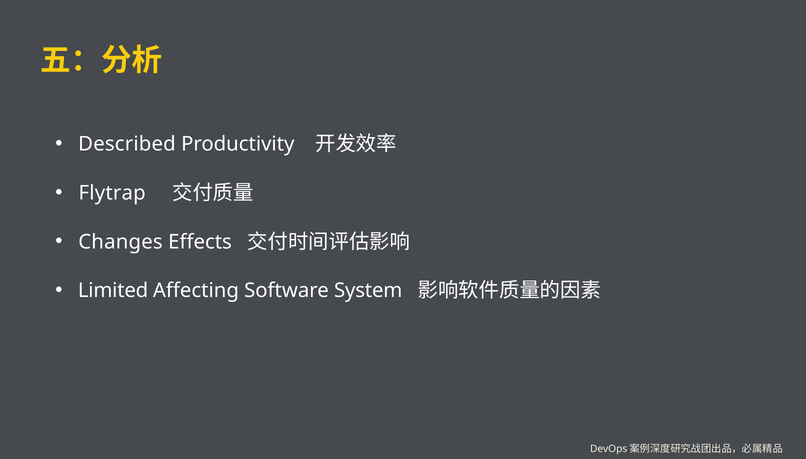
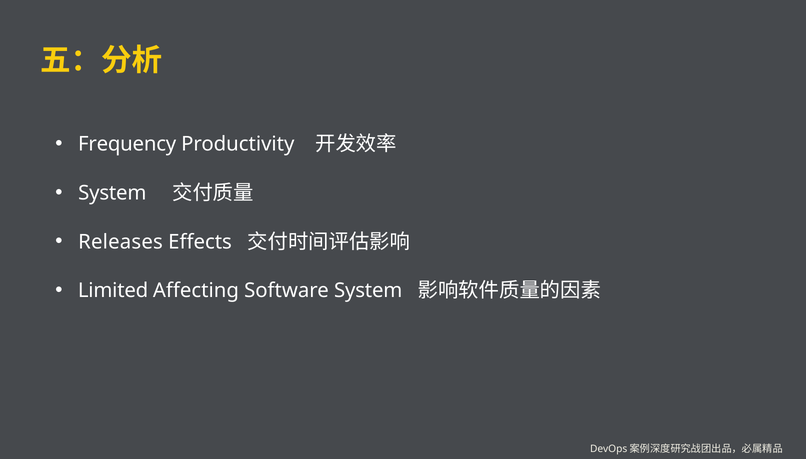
Described: Described -> Frequency
Flytrap at (112, 193): Flytrap -> System
Changes: Changes -> Releases
